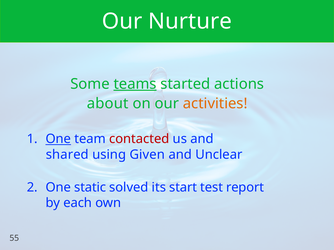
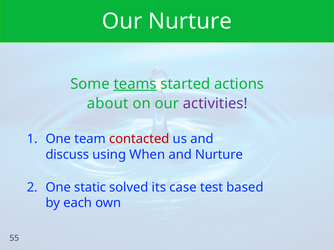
activities colour: orange -> purple
One at (58, 139) underline: present -> none
shared: shared -> discuss
Given: Given -> When
and Unclear: Unclear -> Nurture
start: start -> case
report: report -> based
